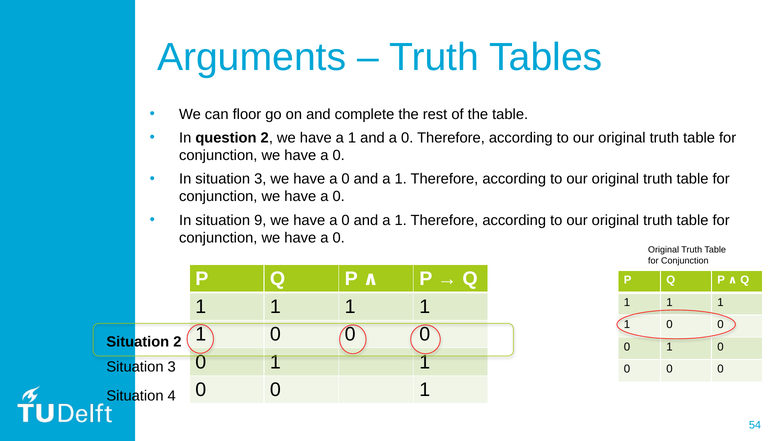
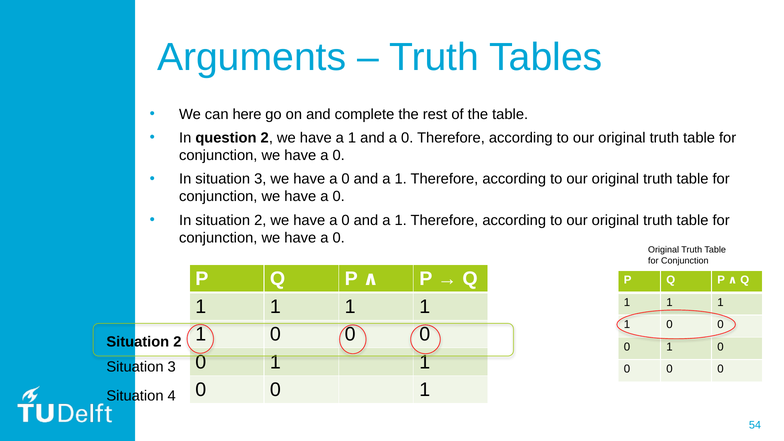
floor: floor -> here
In situation 9: 9 -> 2
